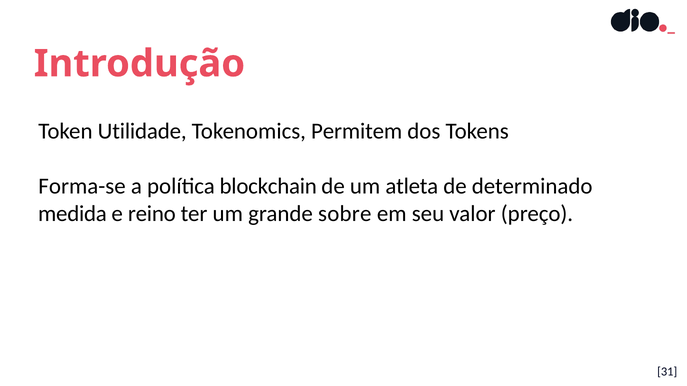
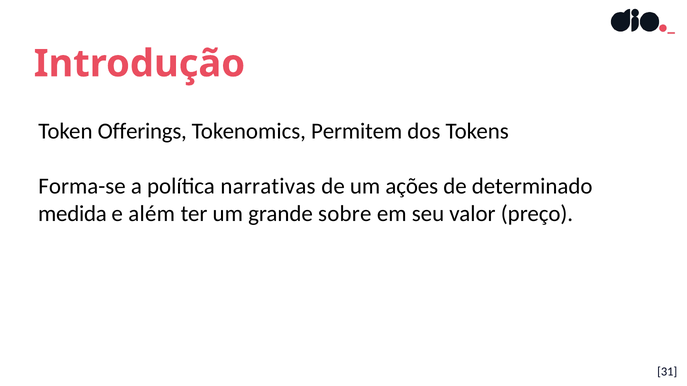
Utilidade: Utilidade -> Offerings
blockchain: blockchain -> narrativas
atleta: atleta -> ações
reino: reino -> além
